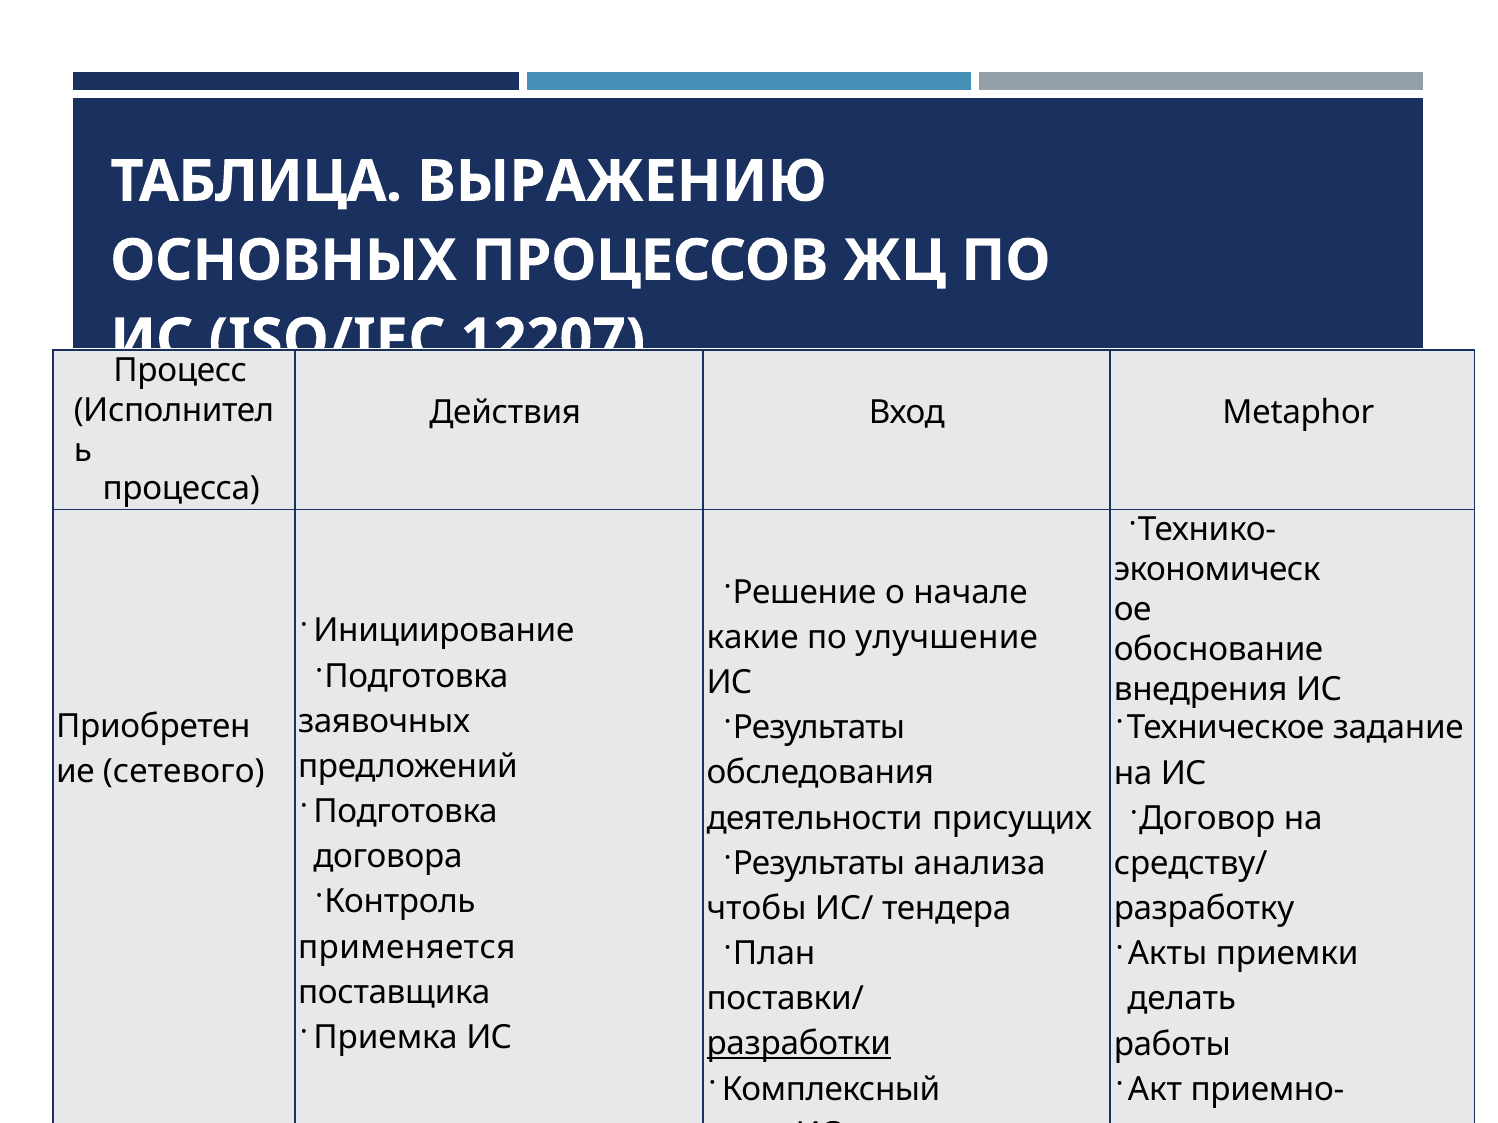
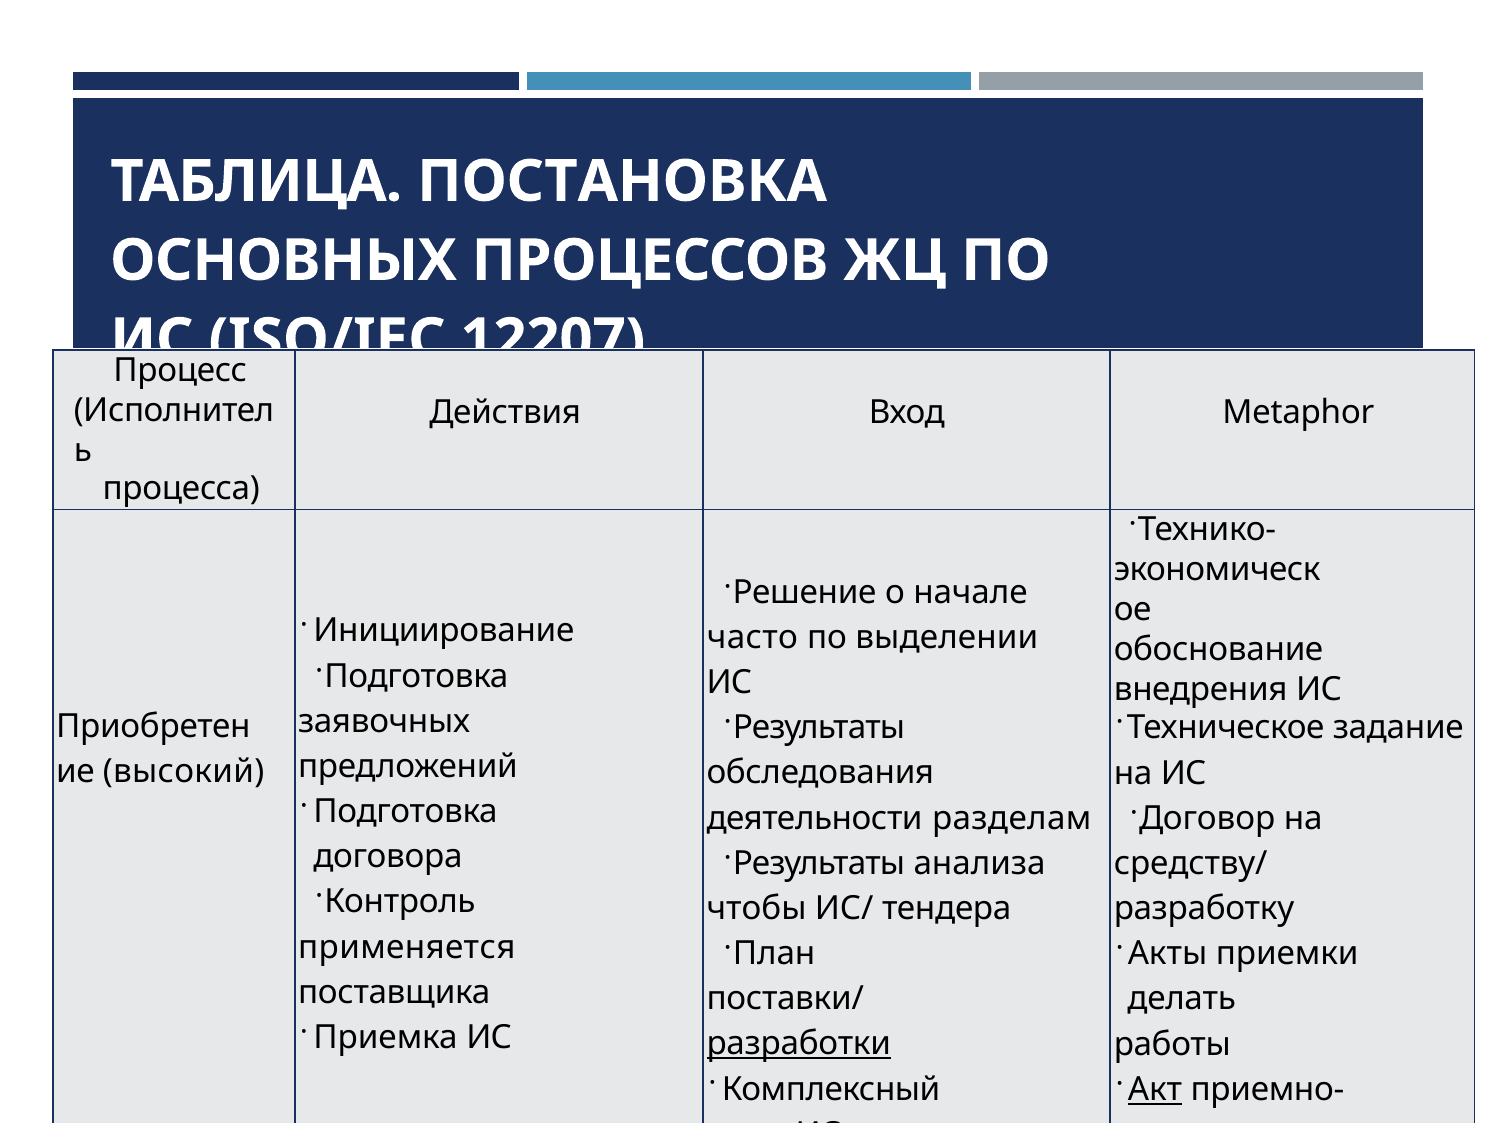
ВЫРАЖЕНИЮ: ВЫРАЖЕНИЮ -> ПОСТАНОВКА
какие: какие -> часто
улучшение: улучшение -> выделении
сетевого: сетевого -> высокий
присущих: присущих -> разделам
Акт underline: none -> present
